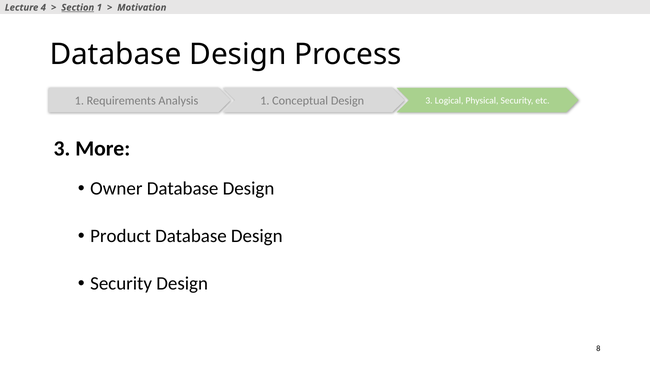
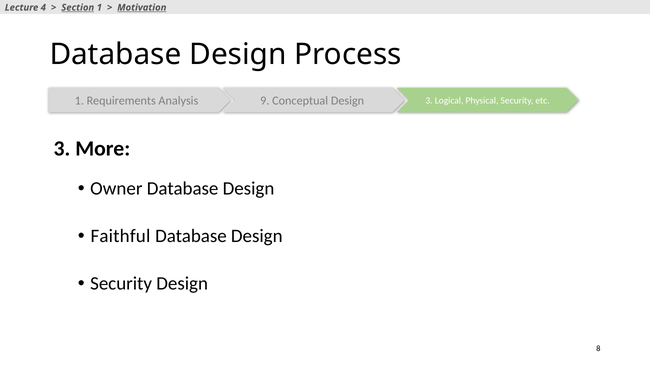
Motivation underline: none -> present
Analysis 1: 1 -> 9
Product: Product -> Faithful
